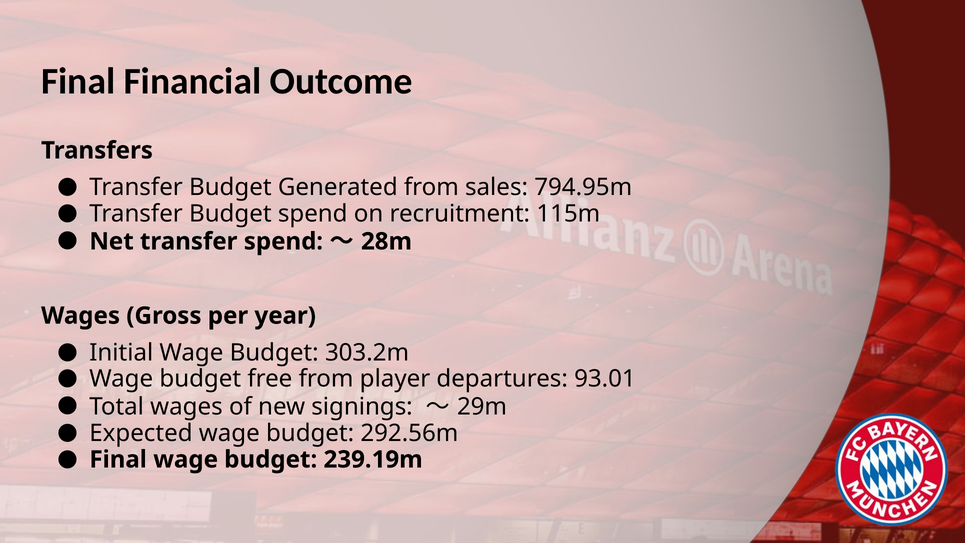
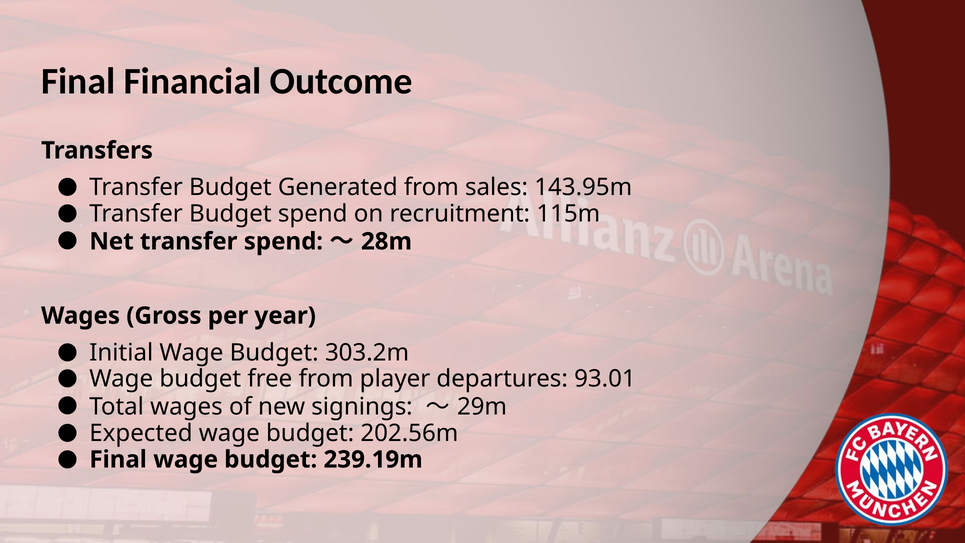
794.95m: 794.95m -> 143.95m
292.56m: 292.56m -> 202.56m
